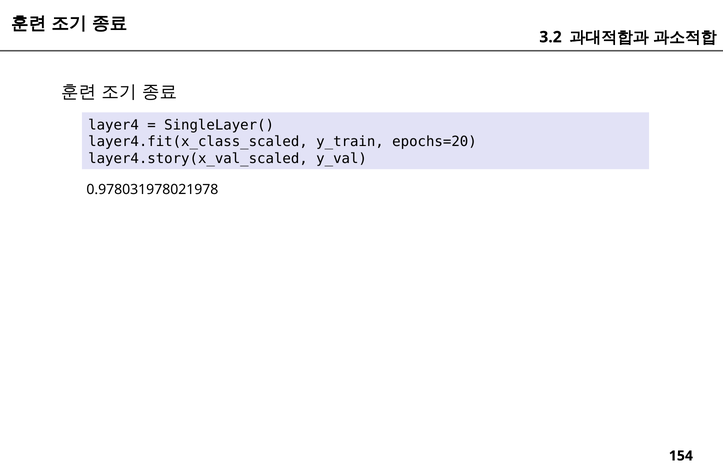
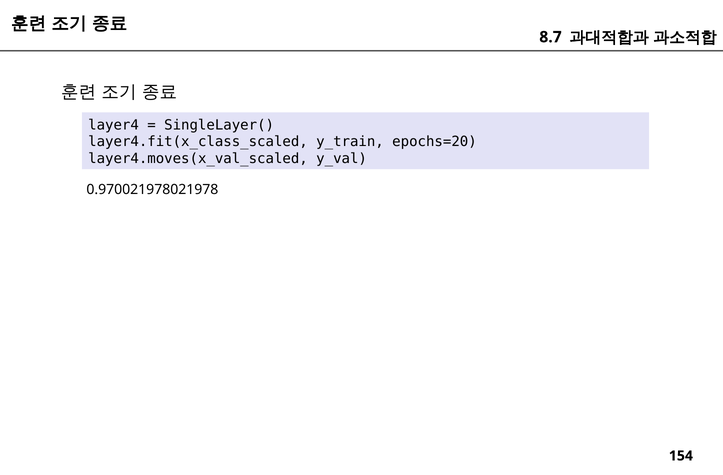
3.2: 3.2 -> 8.7
layer4.story(x_val_scaled: layer4.story(x_val_scaled -> layer4.moves(x_val_scaled
0.978031978021978: 0.978031978021978 -> 0.970021978021978
